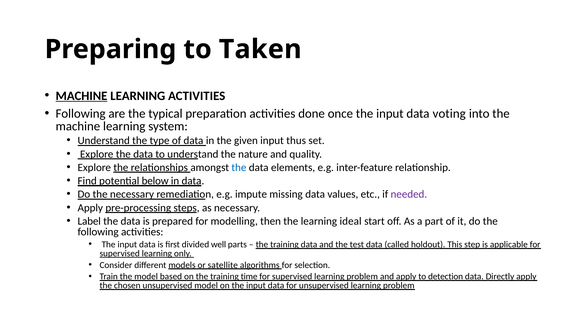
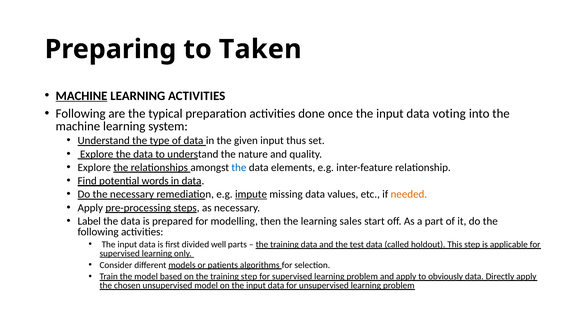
below: below -> words
impute underline: none -> present
needed colour: purple -> orange
ideal: ideal -> sales
satellite: satellite -> patients
training time: time -> step
detection: detection -> obviously
